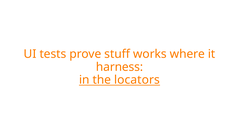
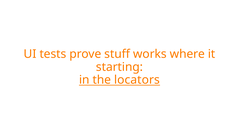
harness: harness -> starting
